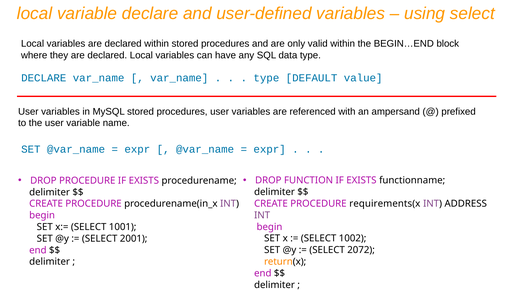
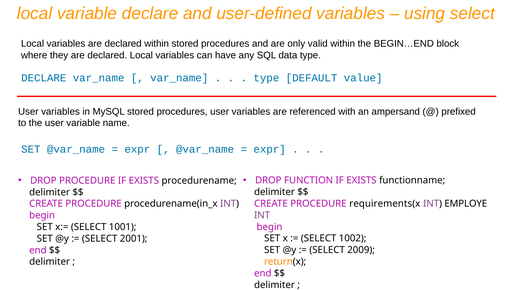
ADDRESS: ADDRESS -> EMPLOYE
2072: 2072 -> 2009
